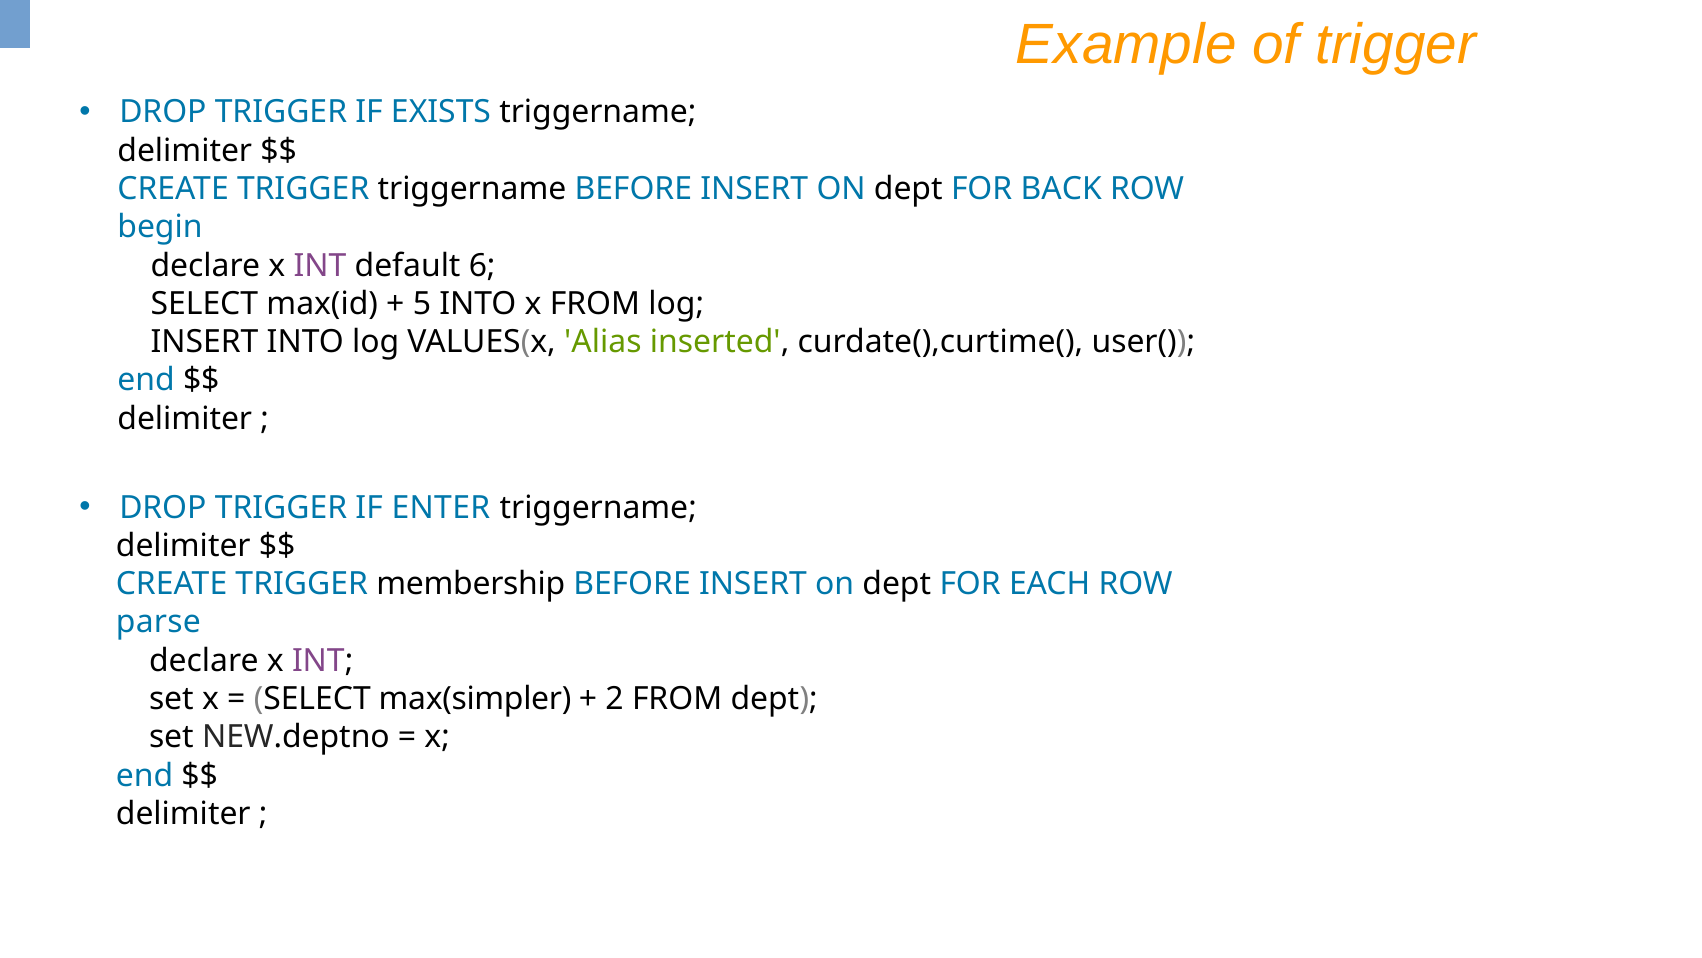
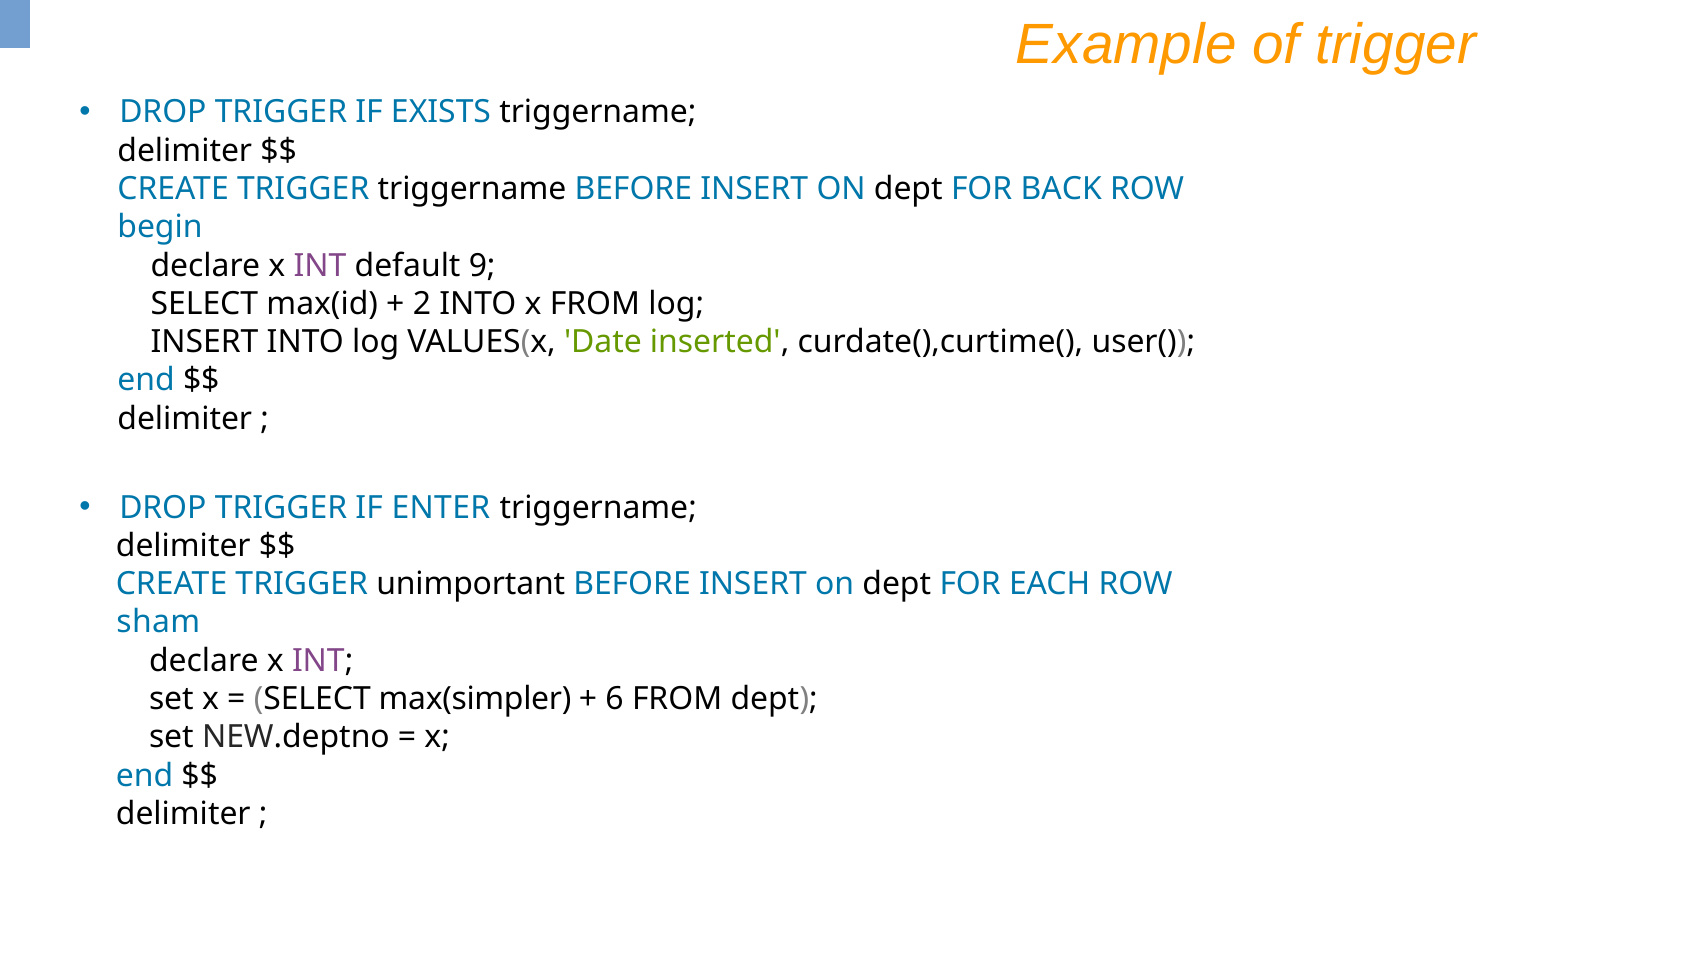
6: 6 -> 9
5: 5 -> 2
Alias: Alias -> Date
membership: membership -> unimportant
parse: parse -> sham
2: 2 -> 6
